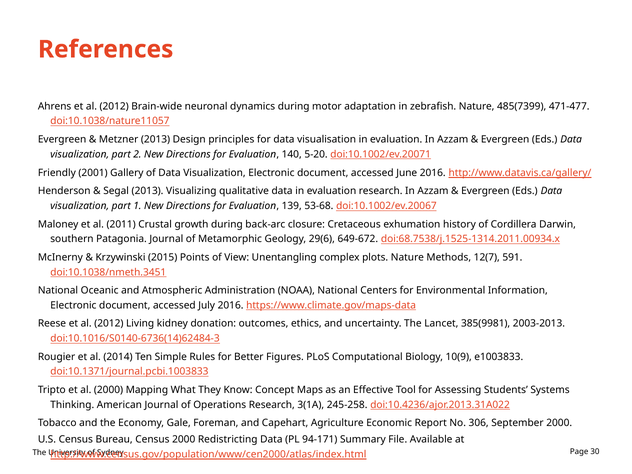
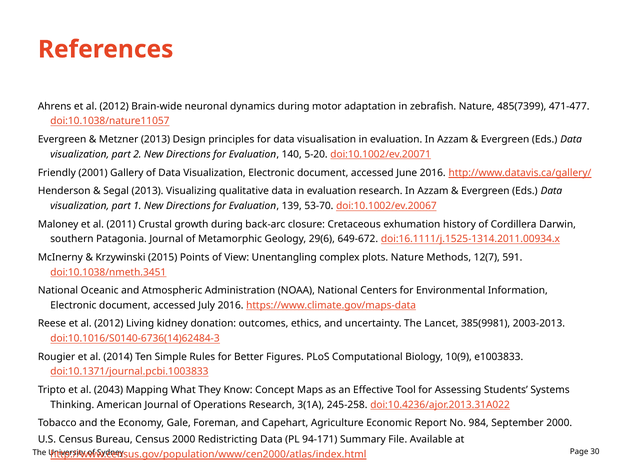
53-68: 53-68 -> 53-70
doi:68.7538/j.1525-1314.2011.00934.x: doi:68.7538/j.1525-1314.2011.00934.x -> doi:16.1111/j.1525-1314.2011.00934.x
al 2000: 2000 -> 2043
306: 306 -> 984
